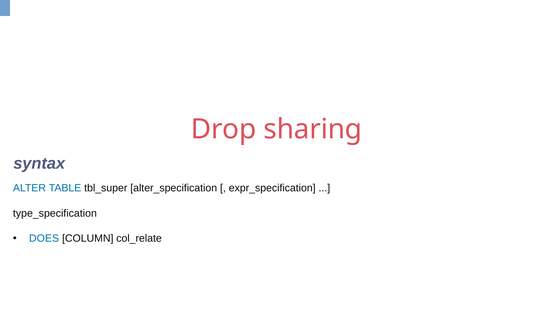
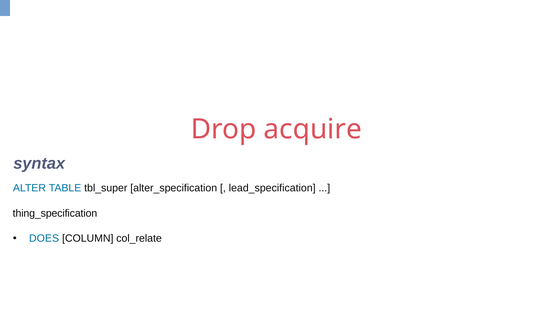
sharing: sharing -> acquire
expr_specification: expr_specification -> lead_specification
type_specification: type_specification -> thing_specification
